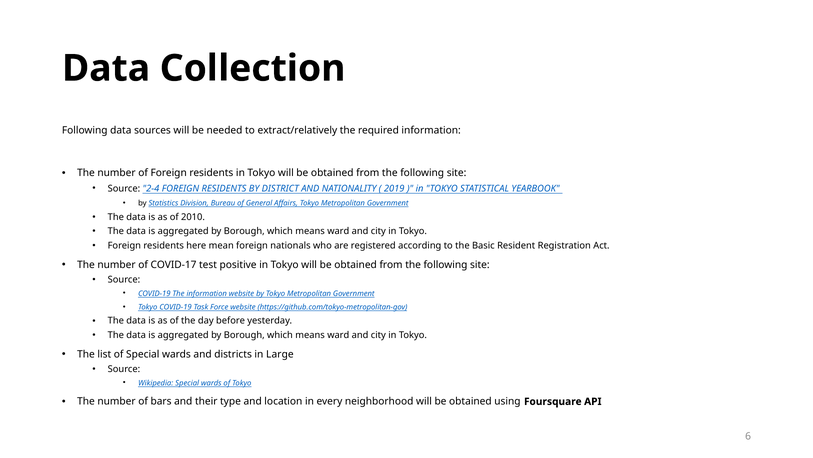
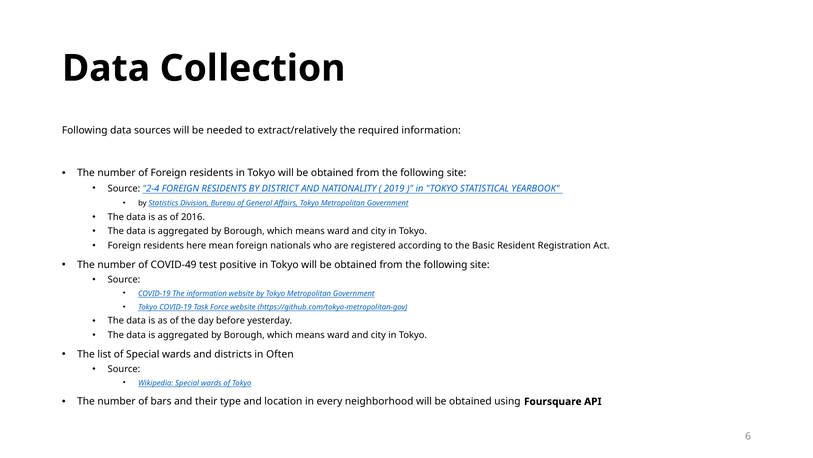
2010: 2010 -> 2016
COVID-17: COVID-17 -> COVID-49
Large: Large -> Often
